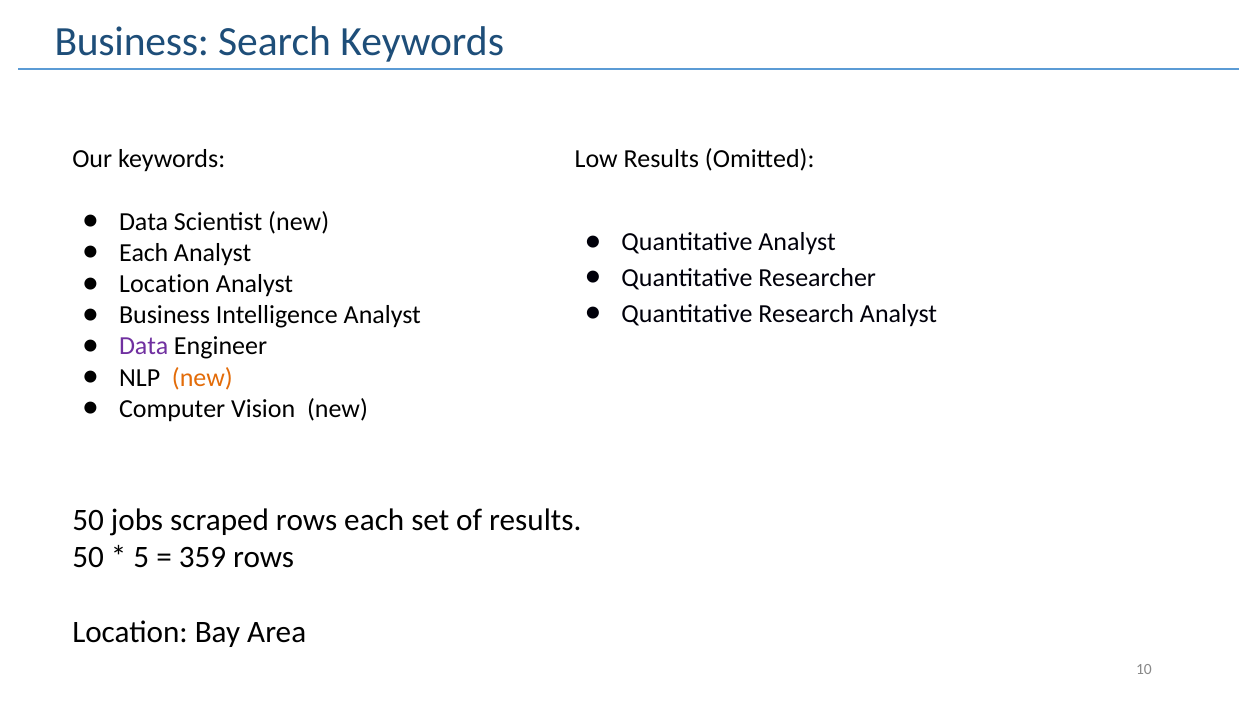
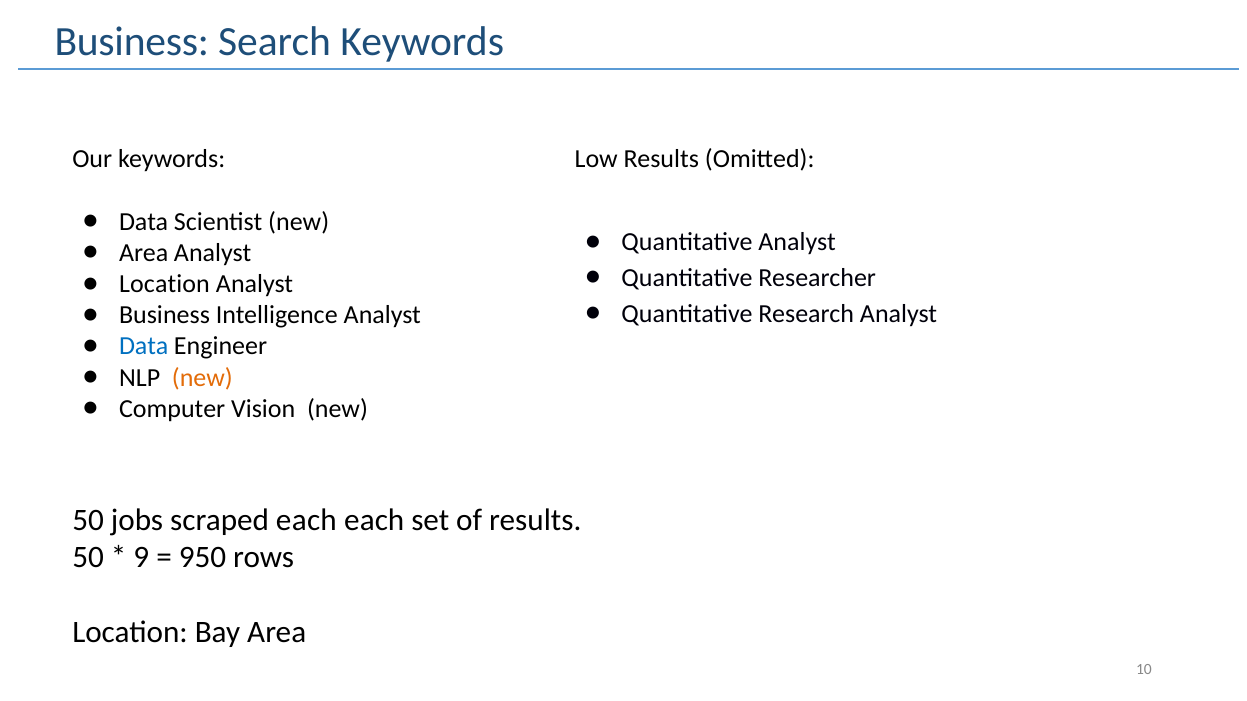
Each at (144, 253): Each -> Area
Data at (144, 347) colour: purple -> blue
scraped rows: rows -> each
5: 5 -> 9
359: 359 -> 950
